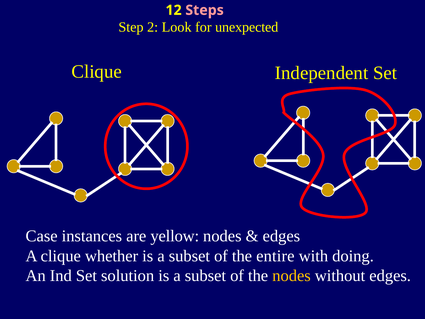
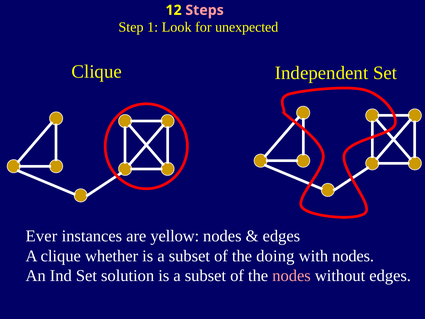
2: 2 -> 1
Case: Case -> Ever
entire: entire -> doing
with doing: doing -> nodes
nodes at (292, 276) colour: yellow -> pink
